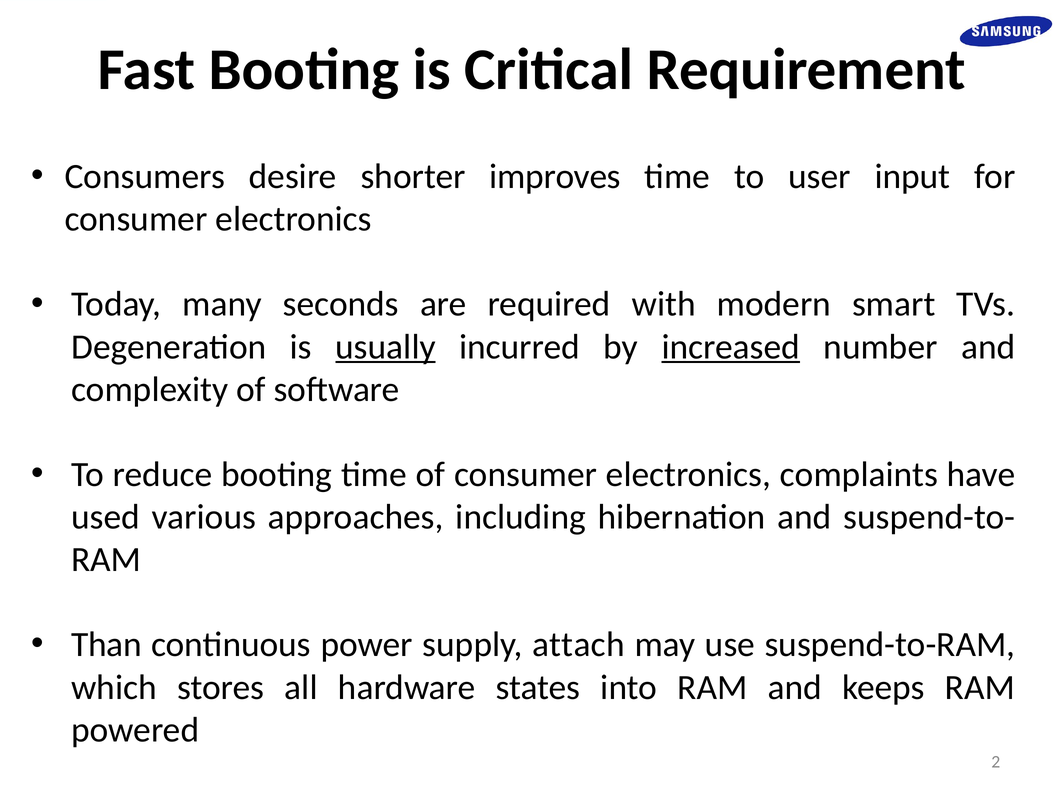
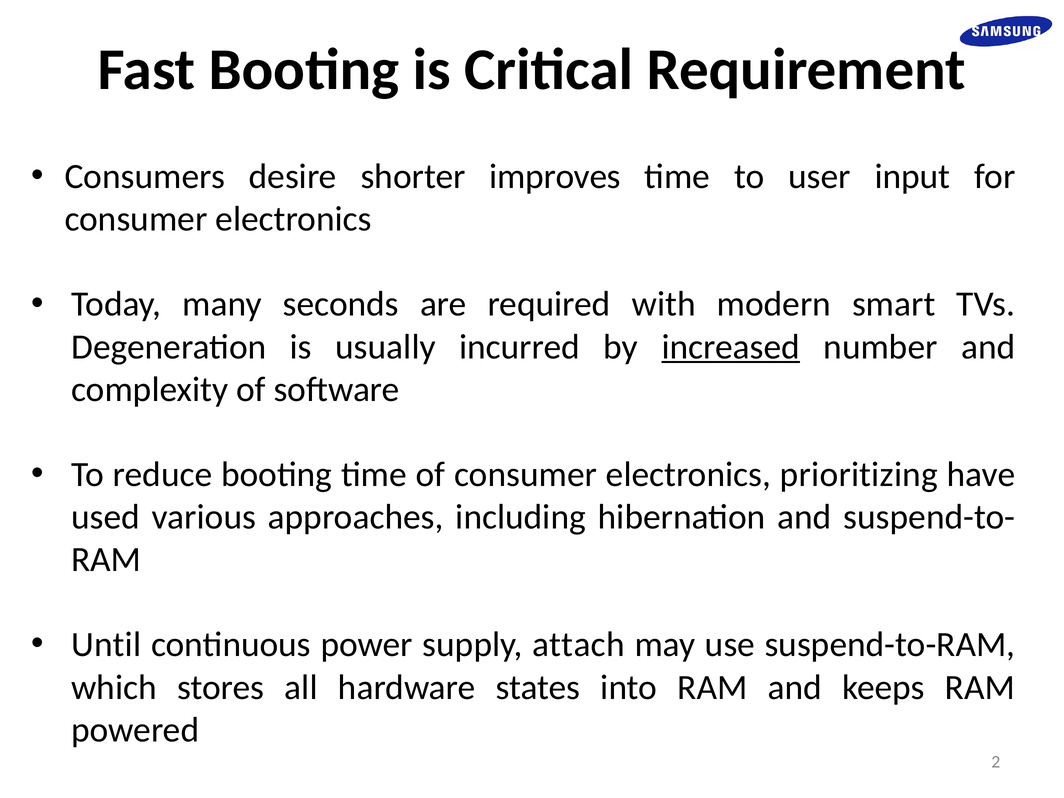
usually underline: present -> none
complaints: complaints -> prioritizing
Than: Than -> Until
